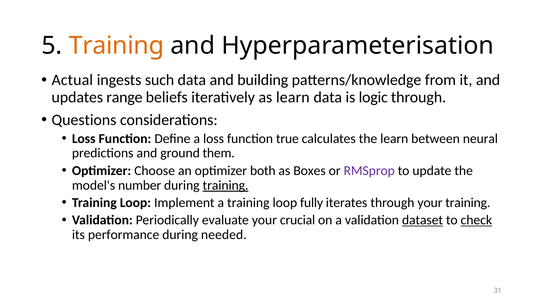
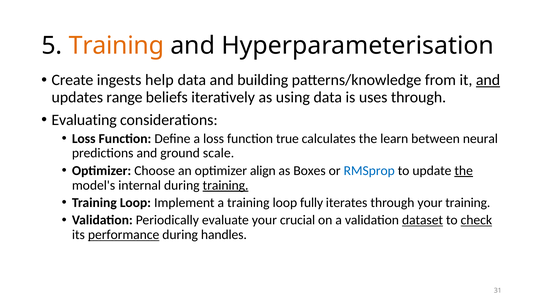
Actual: Actual -> Create
such: such -> help
and at (488, 80) underline: none -> present
as learn: learn -> using
logic: logic -> uses
Questions: Questions -> Evaluating
them: them -> scale
both: both -> align
RMSprop colour: purple -> blue
the at (464, 171) underline: none -> present
number: number -> internal
performance underline: none -> present
needed: needed -> handles
